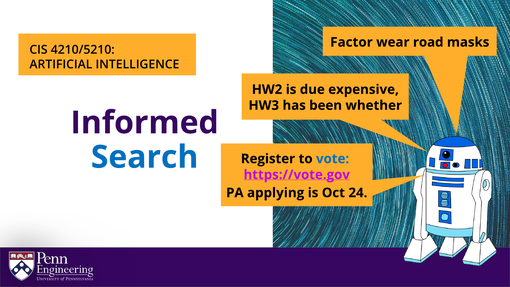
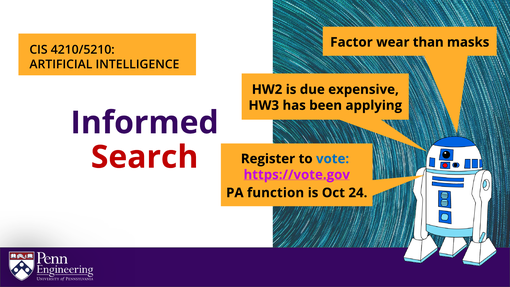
road: road -> than
whether: whether -> applying
Search colour: blue -> red
applying: applying -> function
